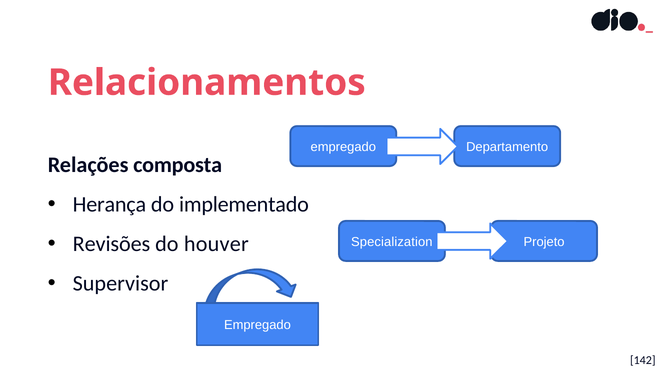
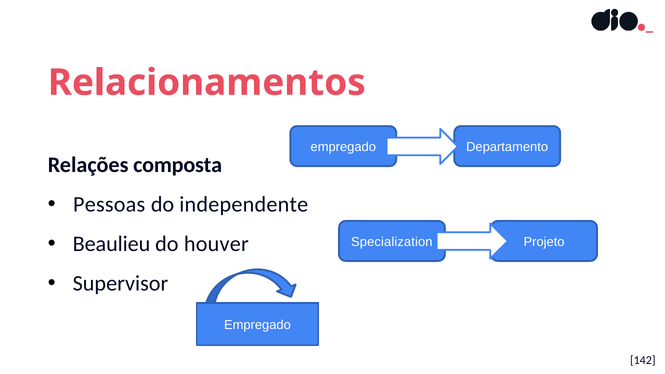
Herança: Herança -> Pessoas
implementado: implementado -> independente
Revisões: Revisões -> Beaulieu
